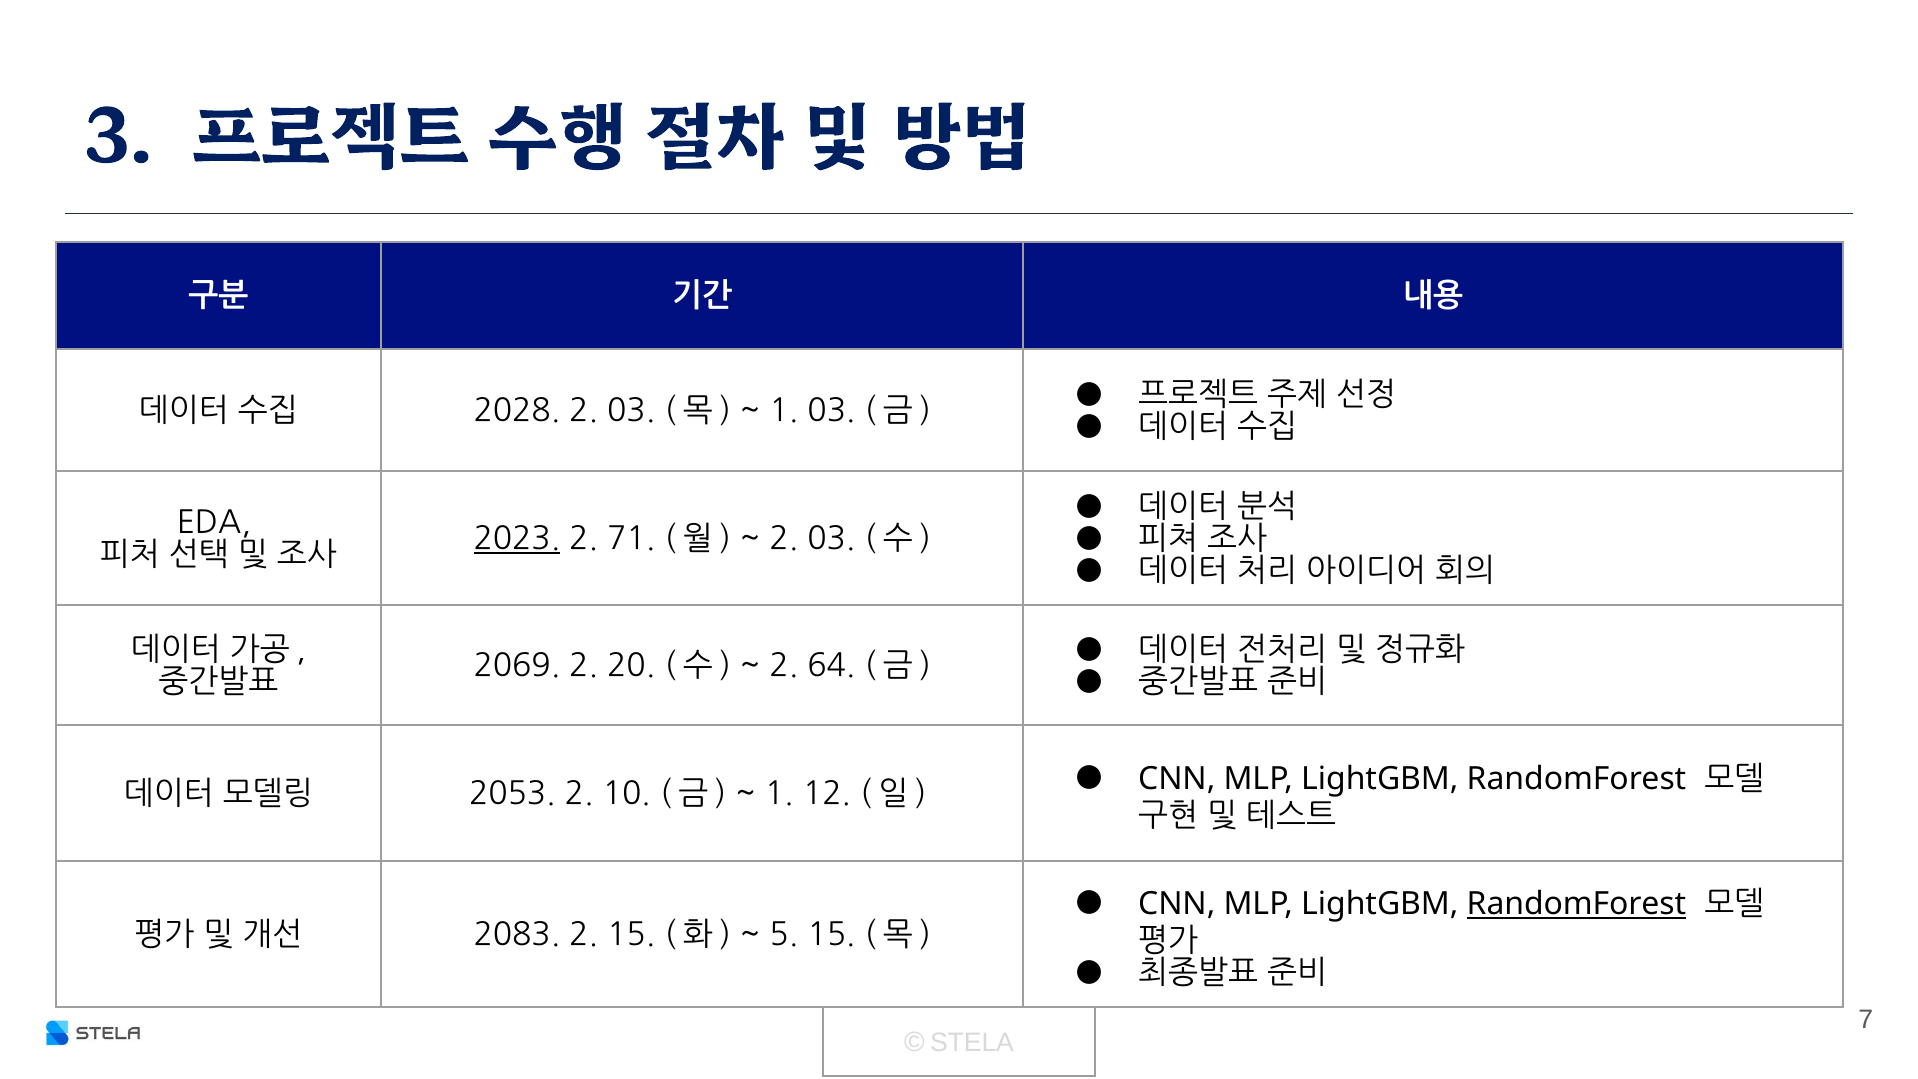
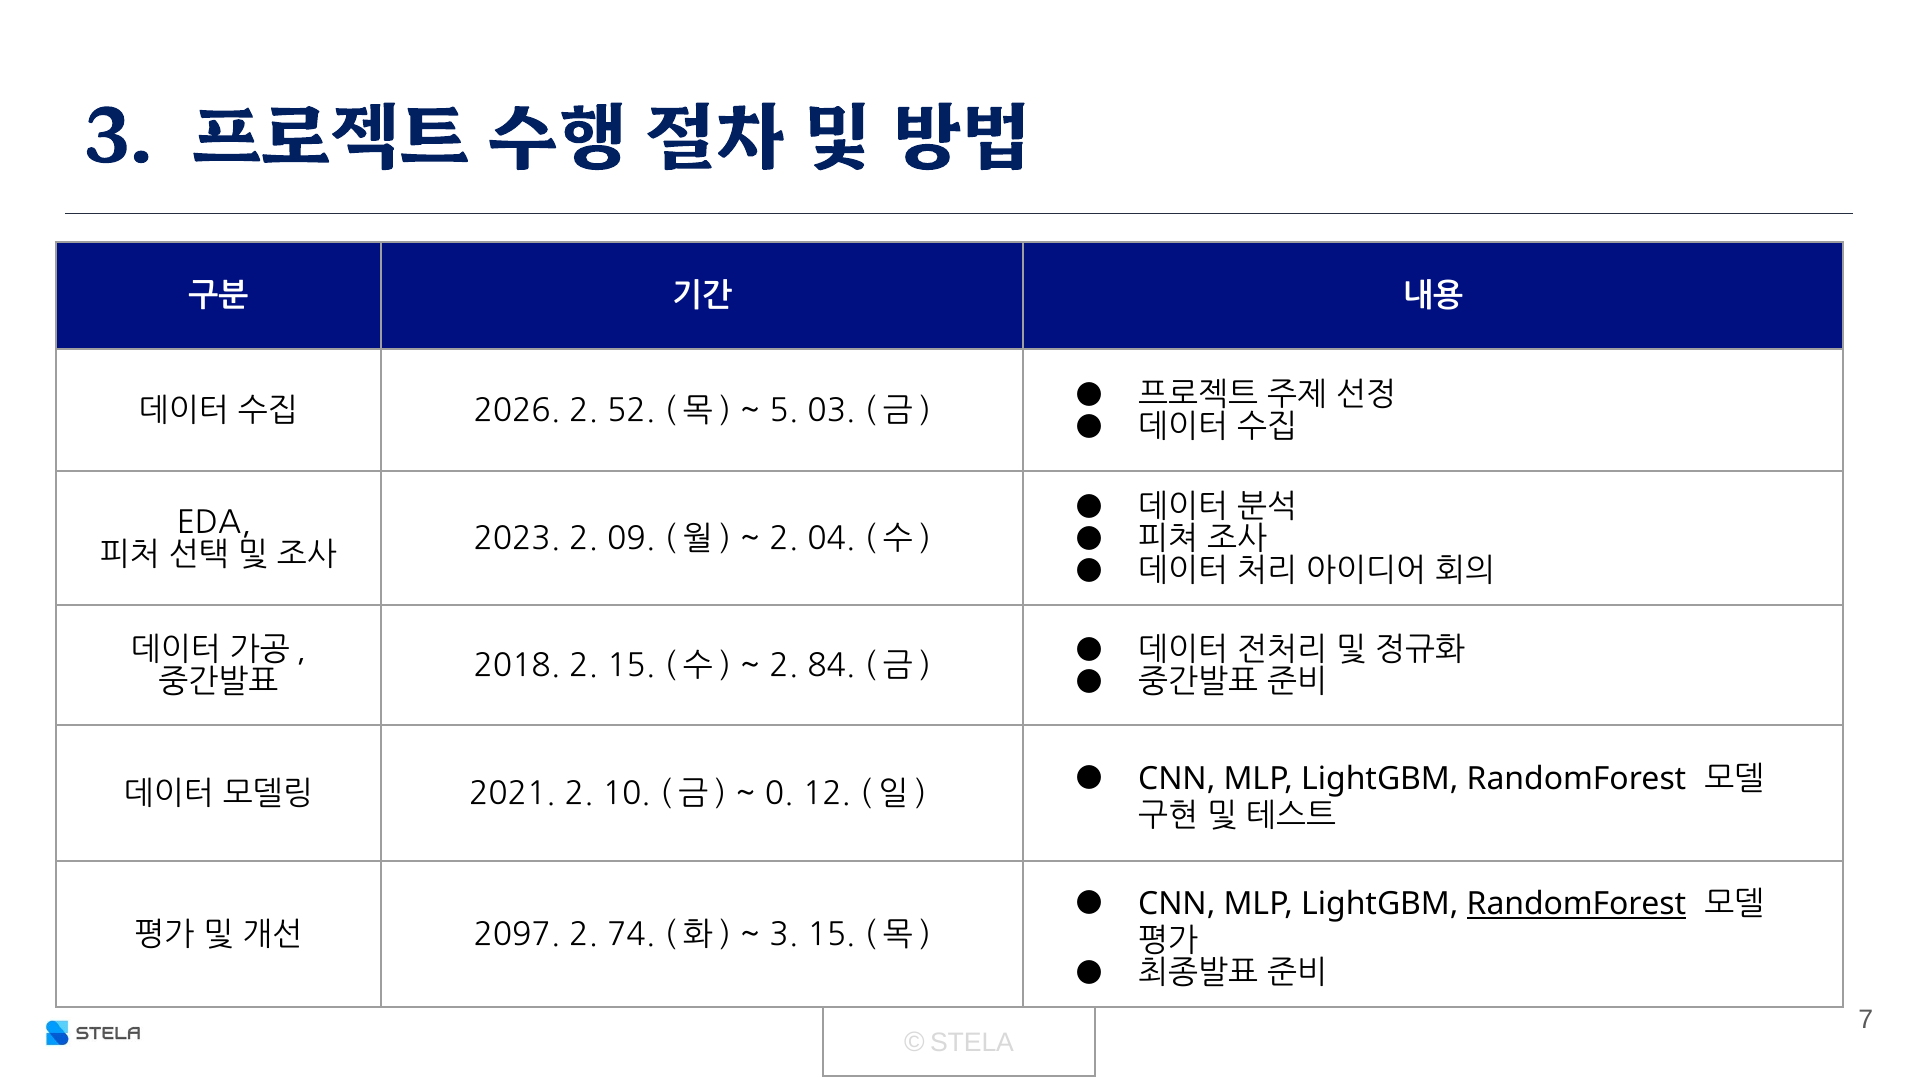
2028: 2028 -> 2026
03 at (631, 411): 03 -> 52
1 at (784, 411): 1 -> 5
2023 underline: present -> none
71: 71 -> 09
03 at (831, 539): 03 -> 04
2069: 2069 -> 2018
2 20: 20 -> 15
64: 64 -> 84
2053: 2053 -> 2021
1 at (779, 794): 1 -> 0
2083: 2083 -> 2097
2 15: 15 -> 74
5 at (784, 935): 5 -> 3
